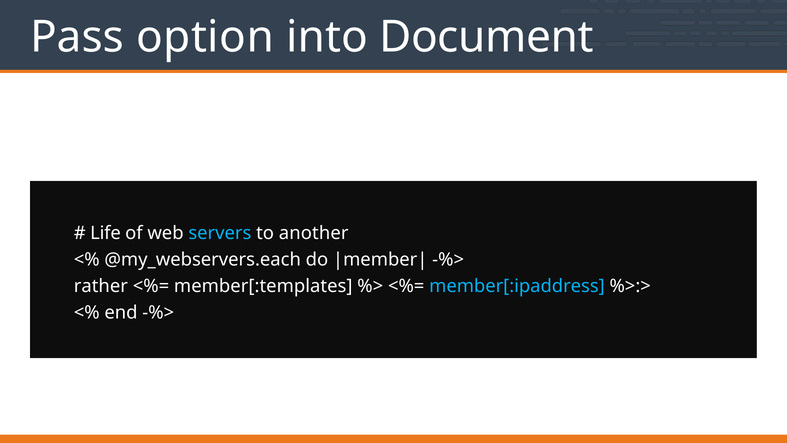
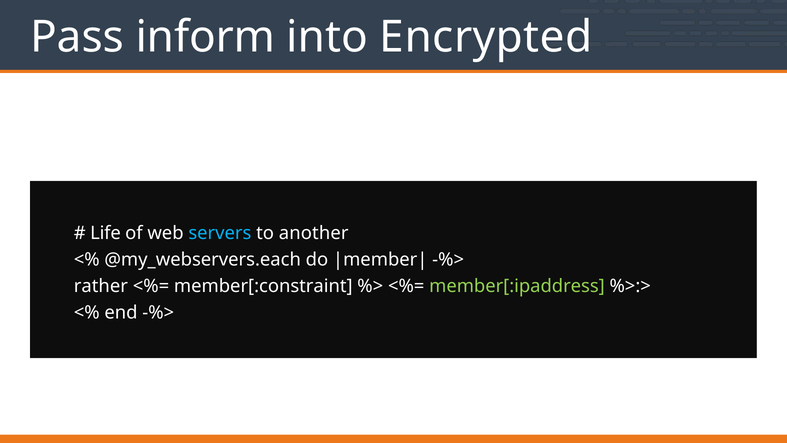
option: option -> inform
Document: Document -> Encrypted
member[:templates: member[:templates -> member[:constraint
member[:ipaddress colour: light blue -> light green
